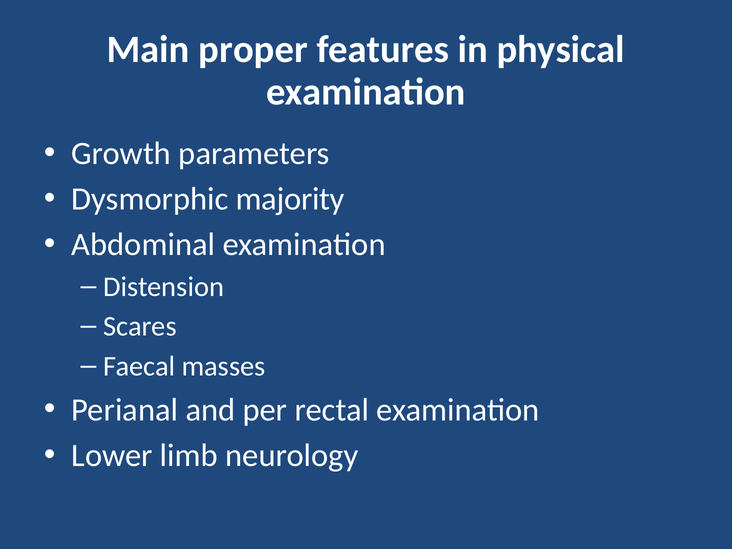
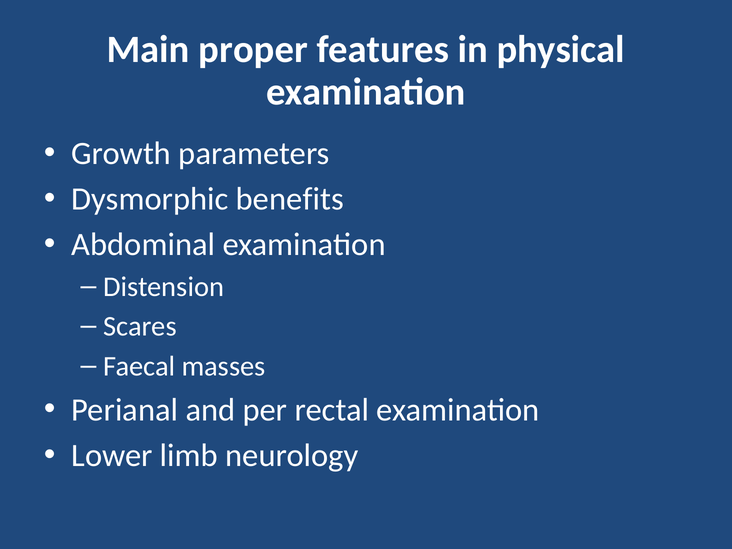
majority: majority -> benefits
